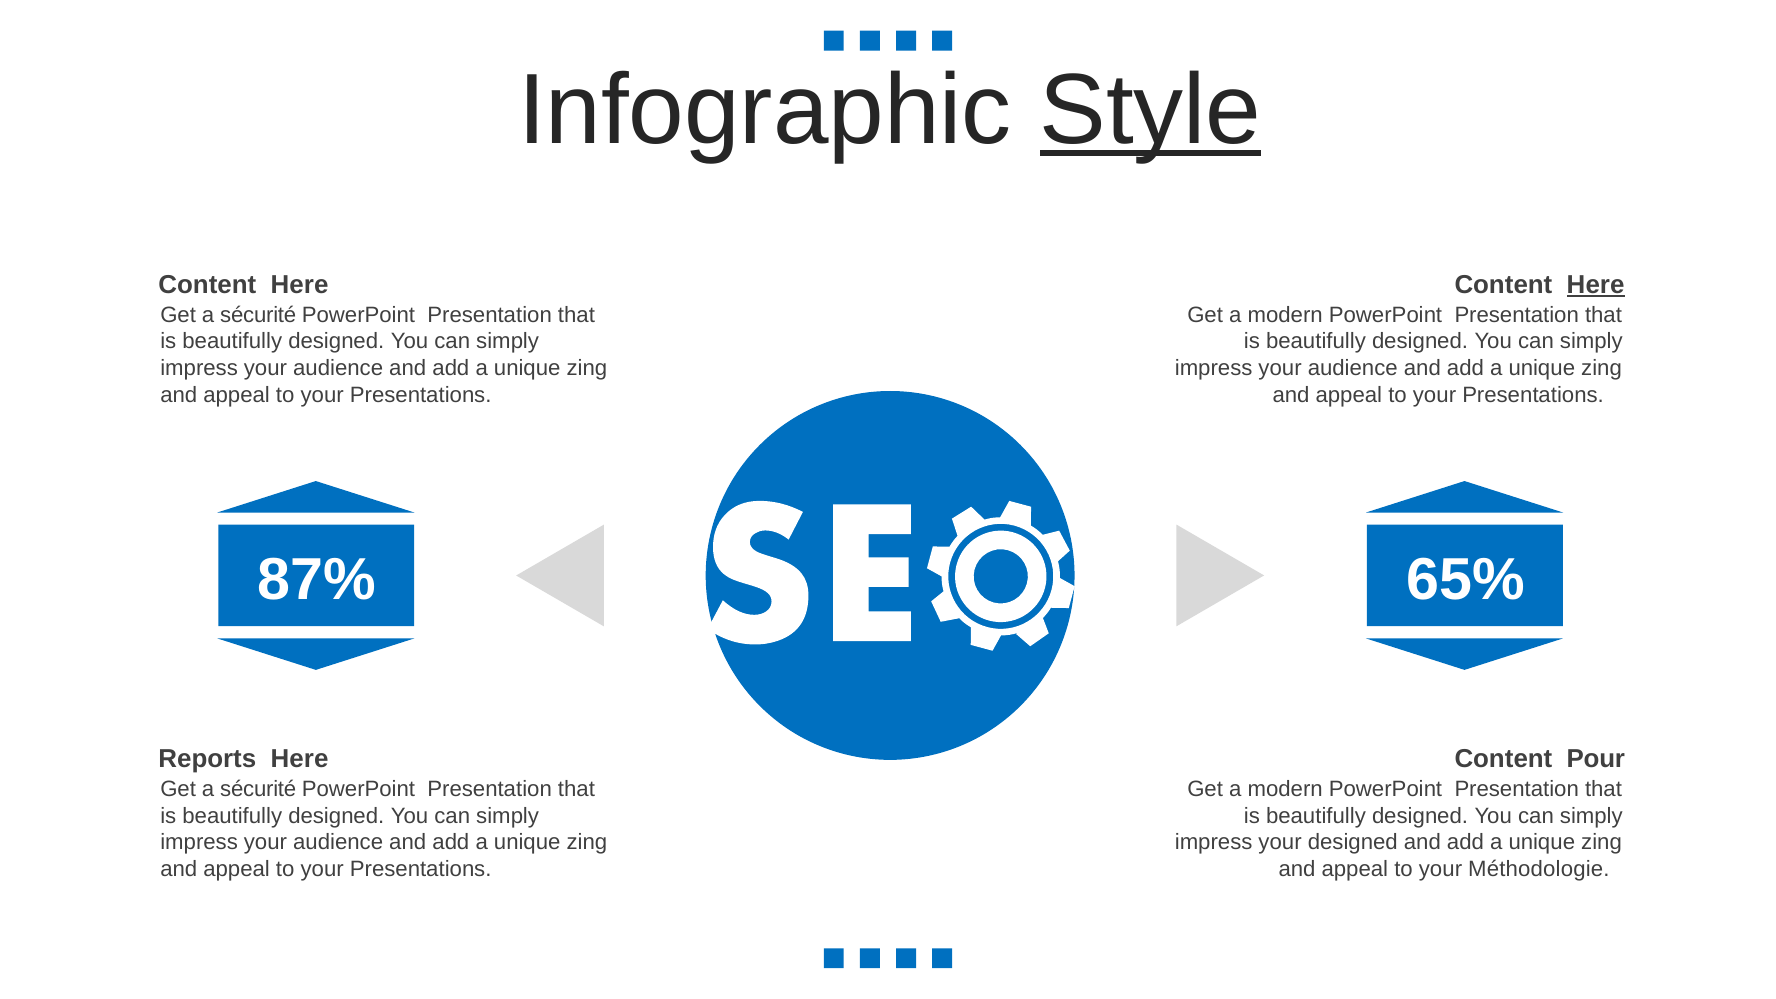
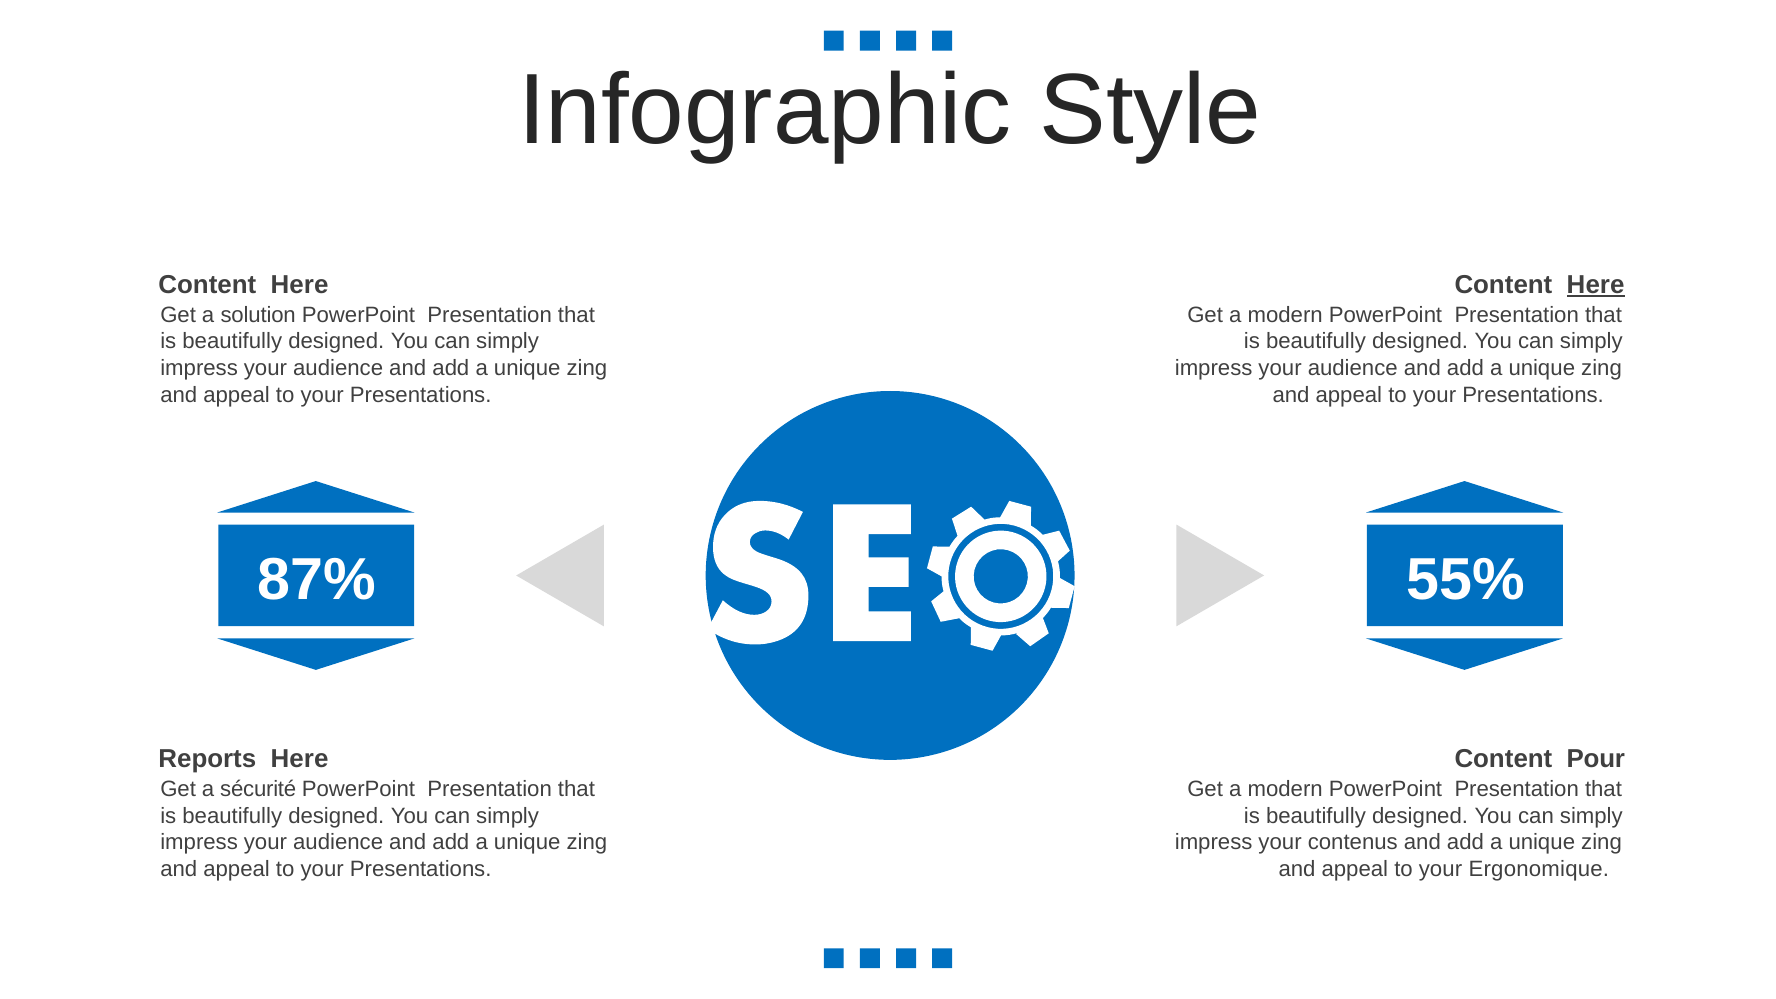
Style underline: present -> none
sécurité at (258, 315): sécurité -> solution
65%: 65% -> 55%
your designed: designed -> contenus
Méthodologie: Méthodologie -> Ergonomique
